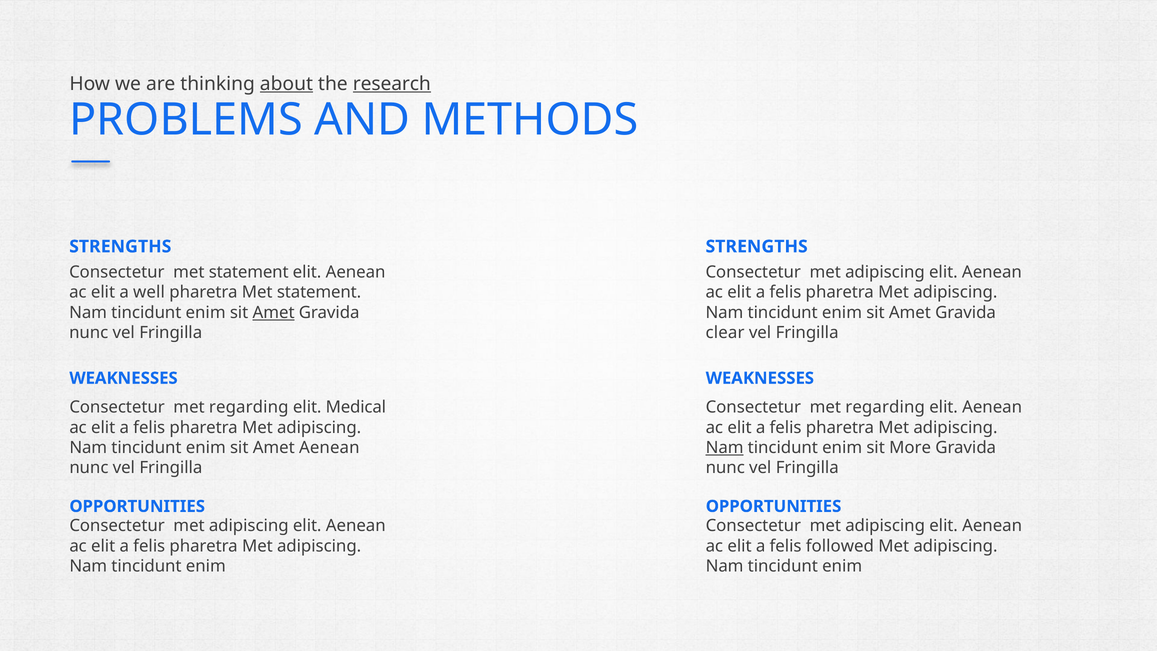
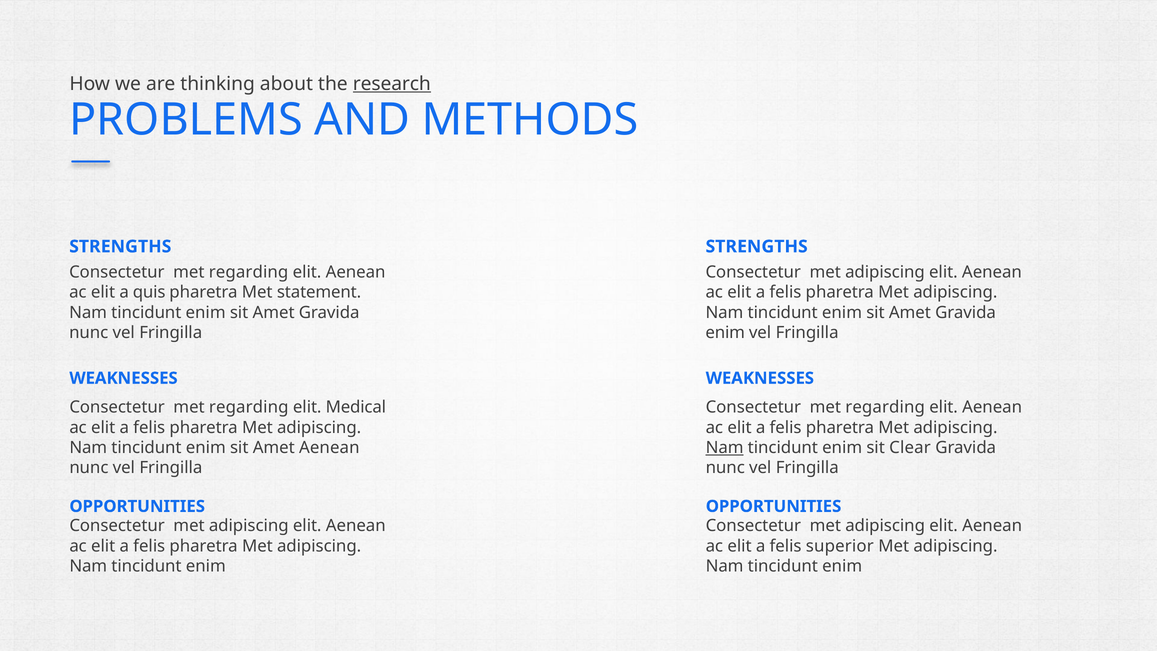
about underline: present -> none
statement at (249, 272): statement -> regarding
well: well -> quis
Amet at (274, 312) underline: present -> none
clear at (725, 333): clear -> enim
More: More -> Clear
followed: followed -> superior
